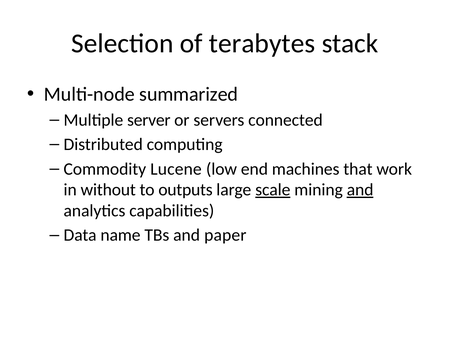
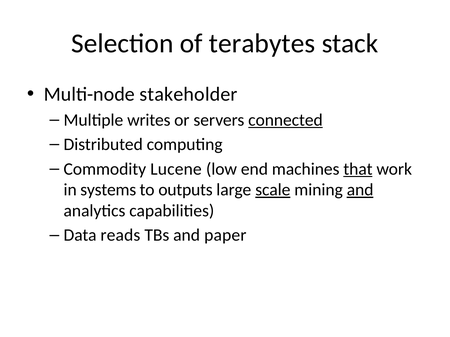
summarized: summarized -> stakeholder
server: server -> writes
connected underline: none -> present
that underline: none -> present
without: without -> systems
name: name -> reads
